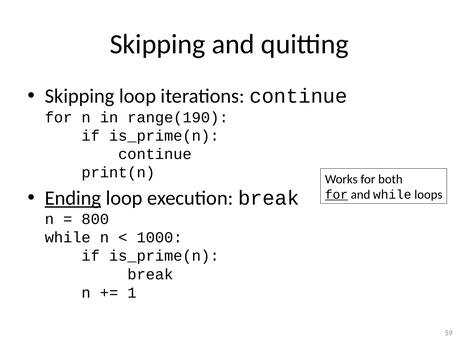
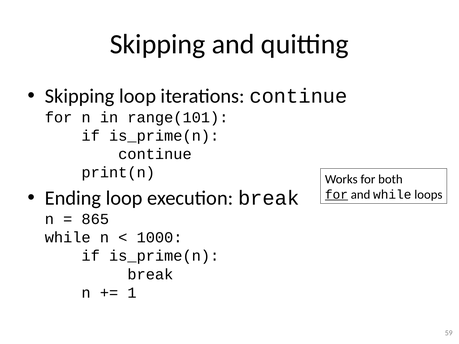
range(190: range(190 -> range(101
Ending underline: present -> none
800: 800 -> 865
